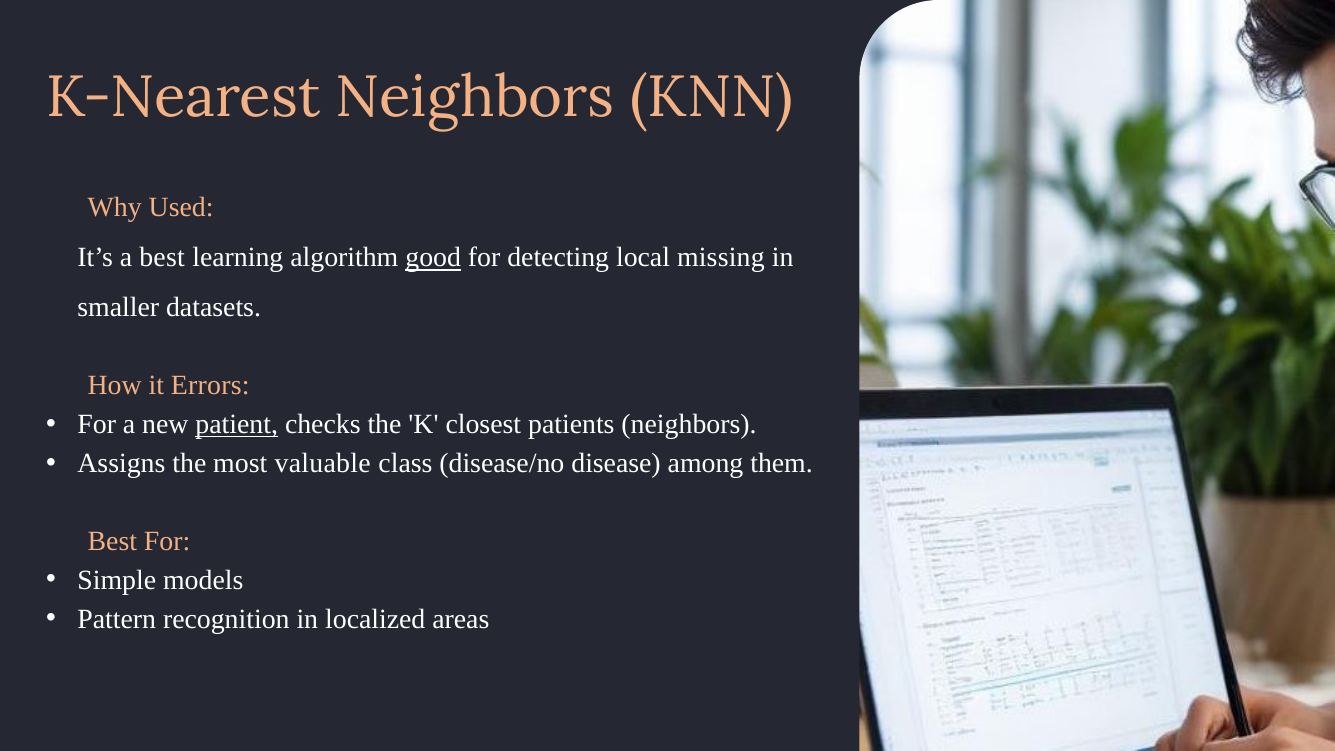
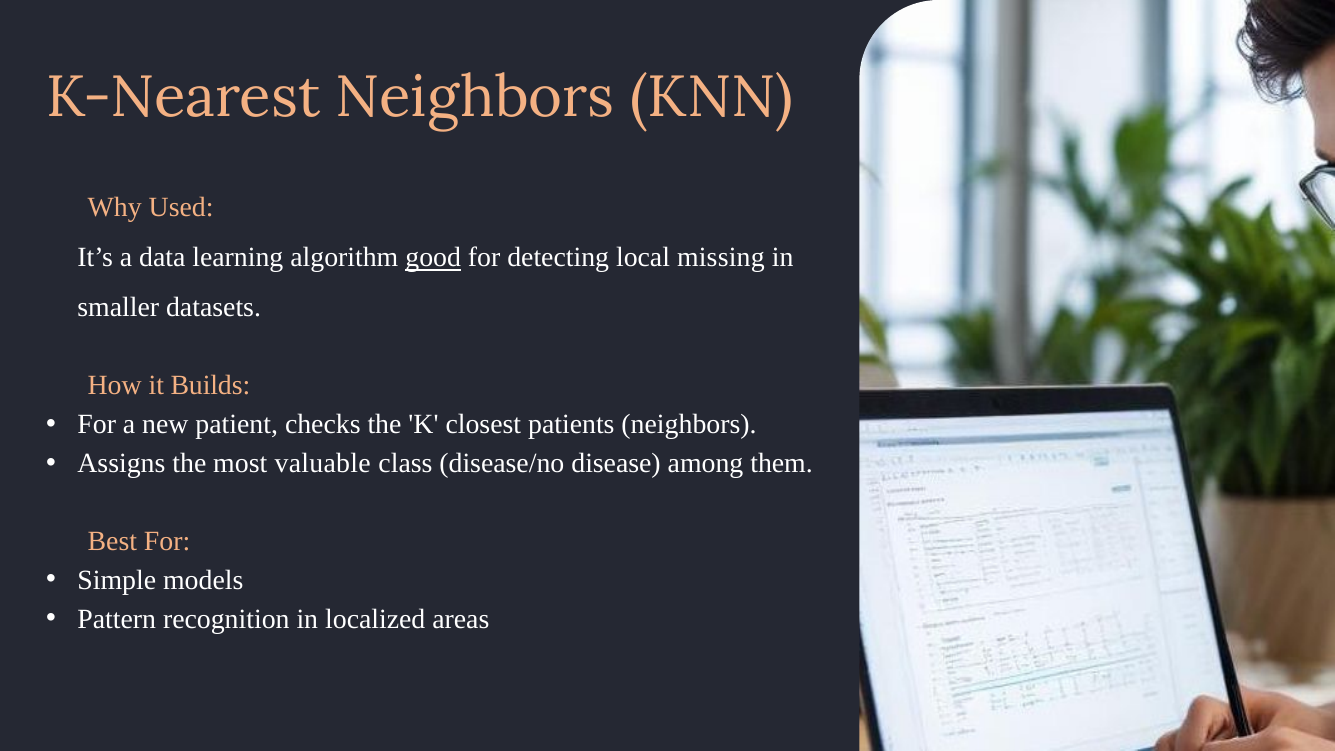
best: best -> data
Errors: Errors -> Builds
patient underline: present -> none
